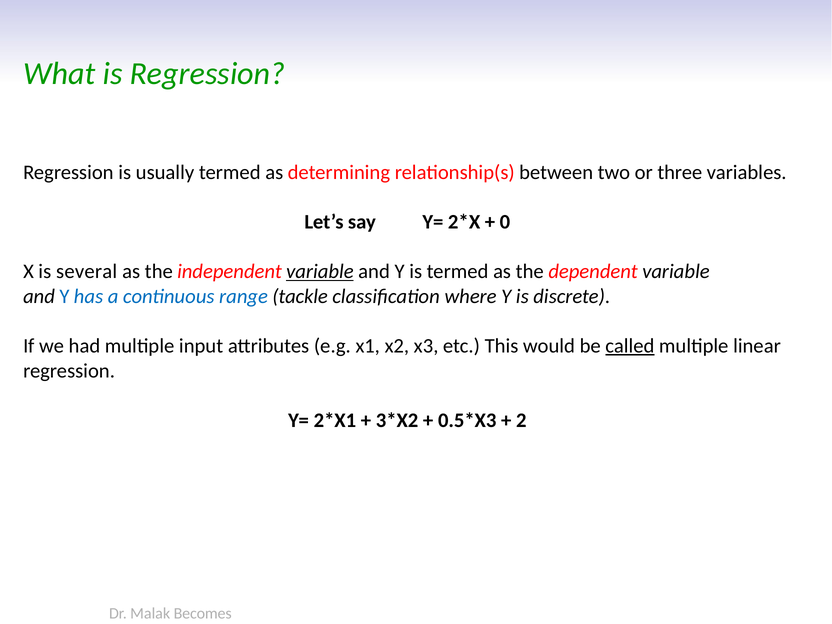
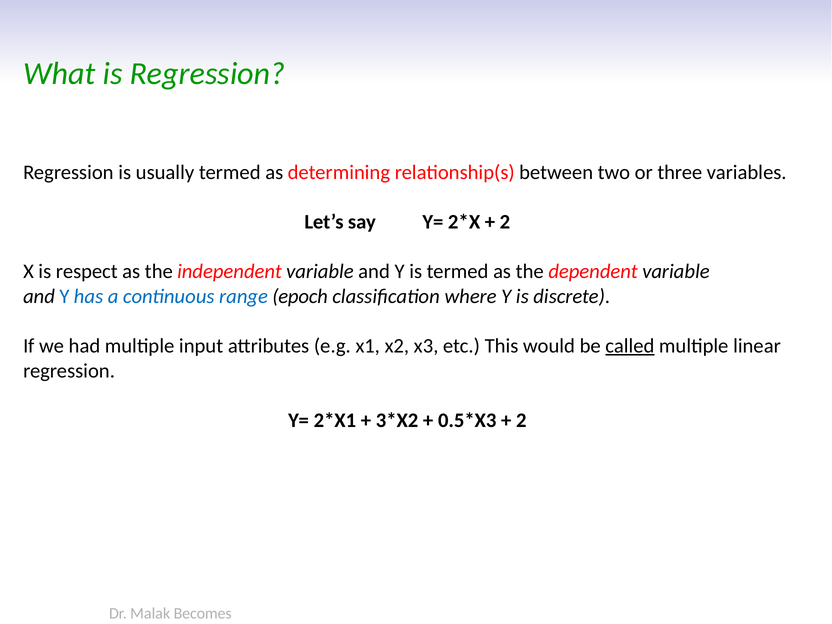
0 at (505, 222): 0 -> 2
several: several -> respect
variable at (320, 272) underline: present -> none
tackle: tackle -> epoch
